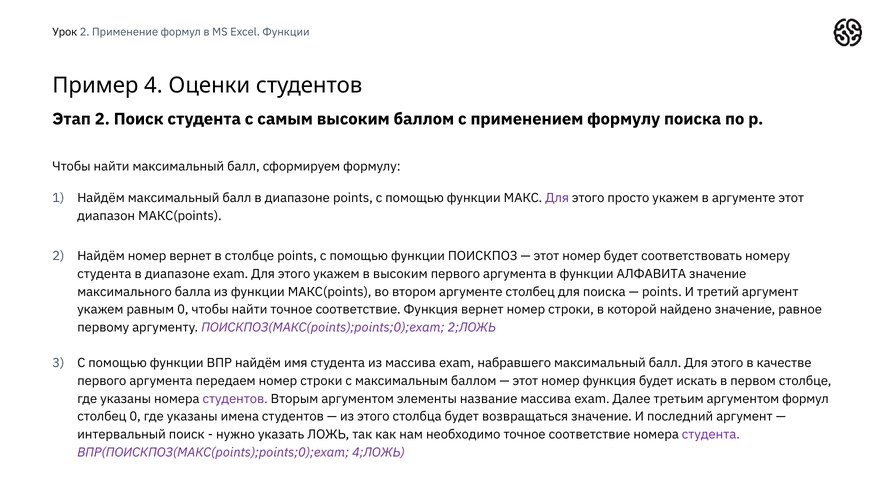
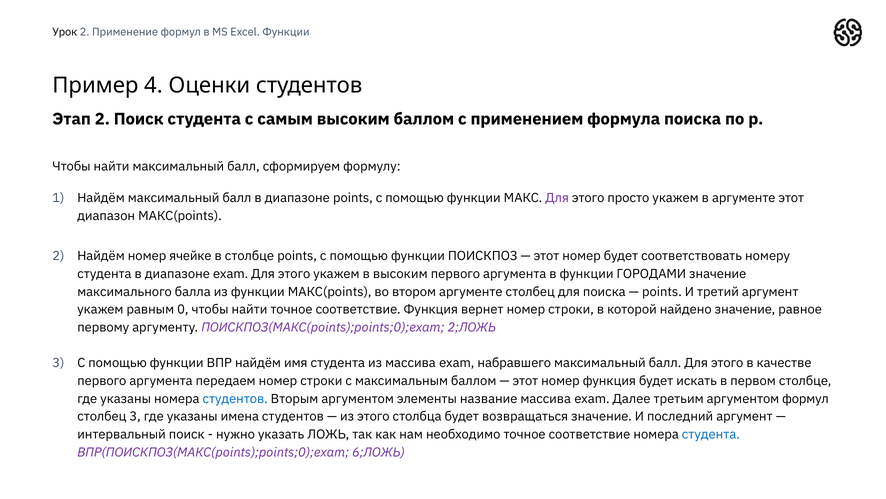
применением формулу: формулу -> формула
номер вернет: вернет -> ячейке
АЛФАВИТА: АЛФАВИТА -> ГОРОДАМИ
студентов at (235, 398) colour: purple -> blue
столбец 0: 0 -> 3
студента at (711, 434) colour: purple -> blue
4;ЛОЖЬ: 4;ЛОЖЬ -> 6;ЛОЖЬ
